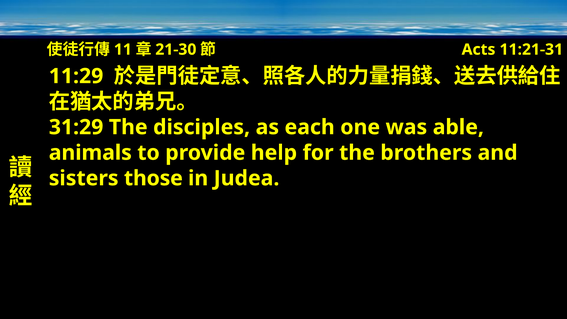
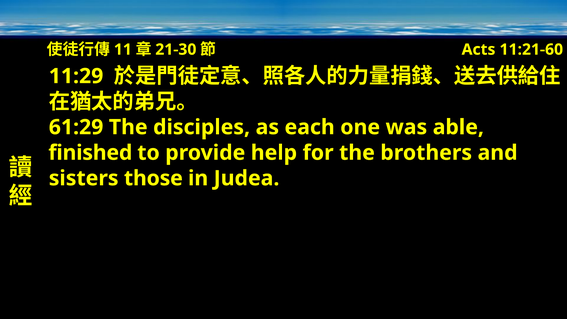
11:21-31: 11:21-31 -> 11:21-60
31:29: 31:29 -> 61:29
animals: animals -> finished
